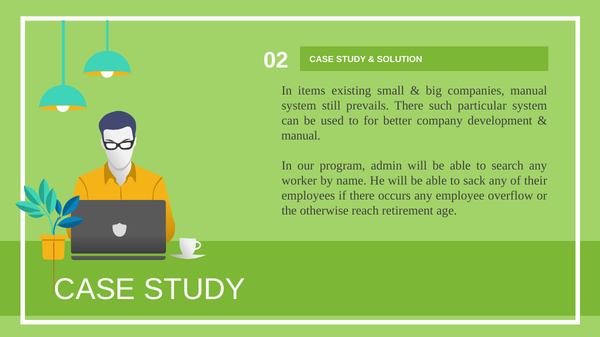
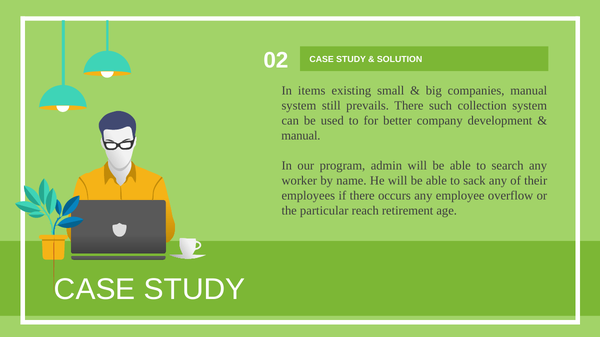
particular: particular -> collection
otherwise: otherwise -> particular
